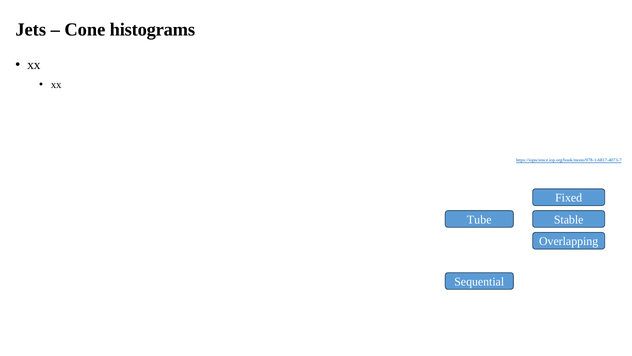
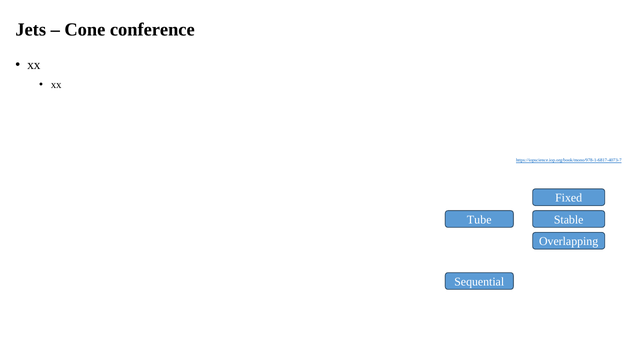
histograms: histograms -> conference
